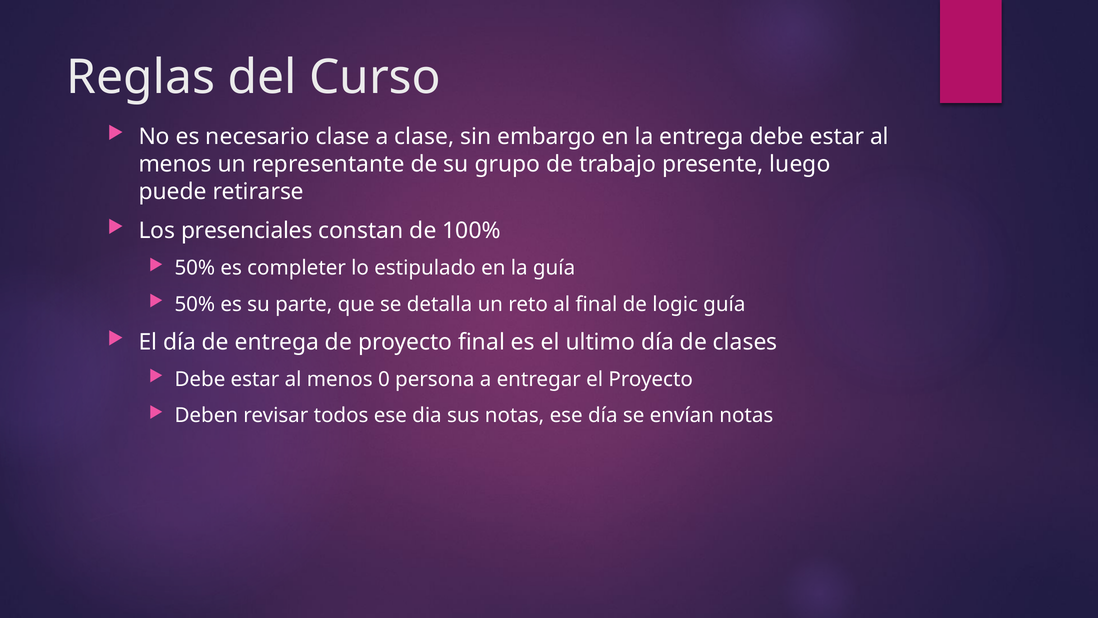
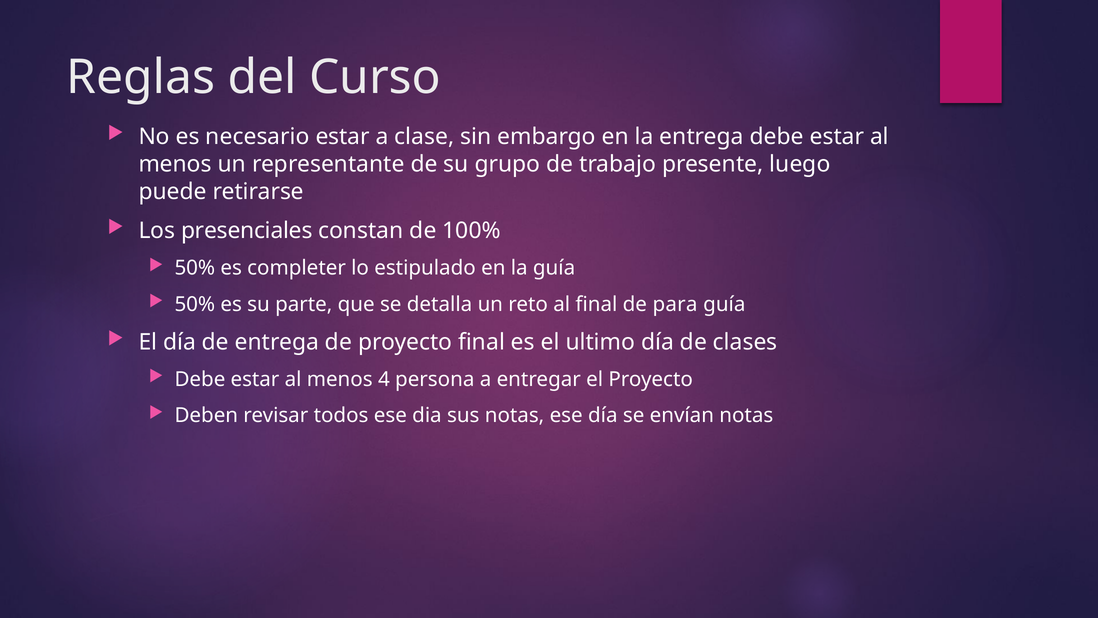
necesario clase: clase -> estar
logic: logic -> para
0: 0 -> 4
